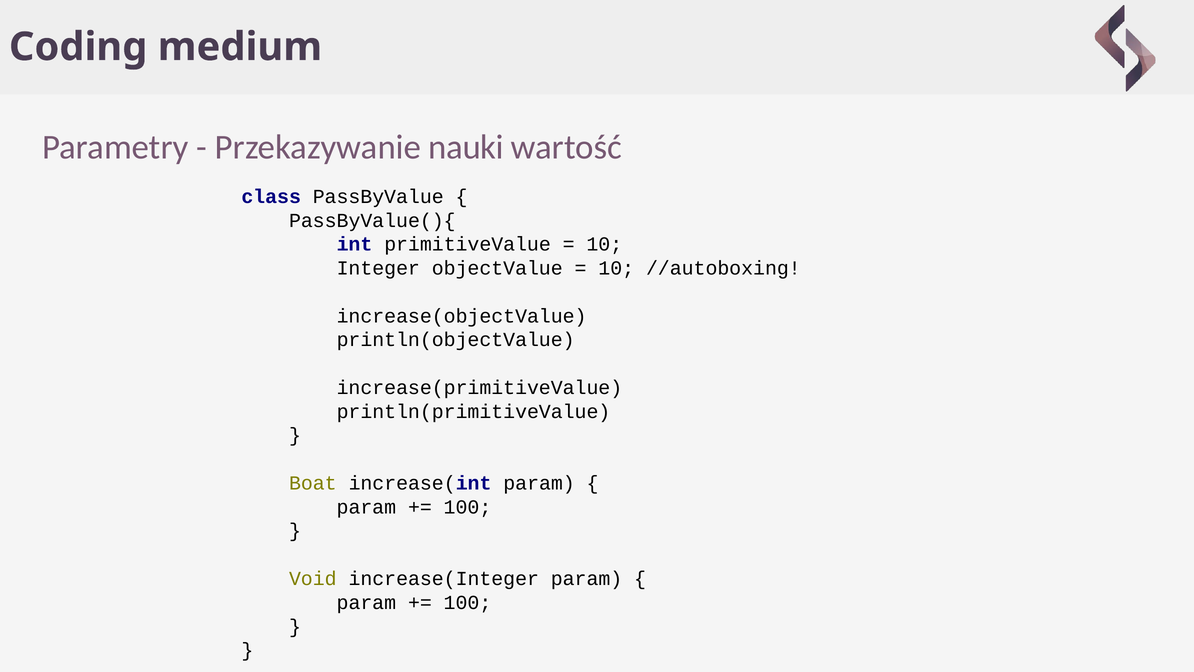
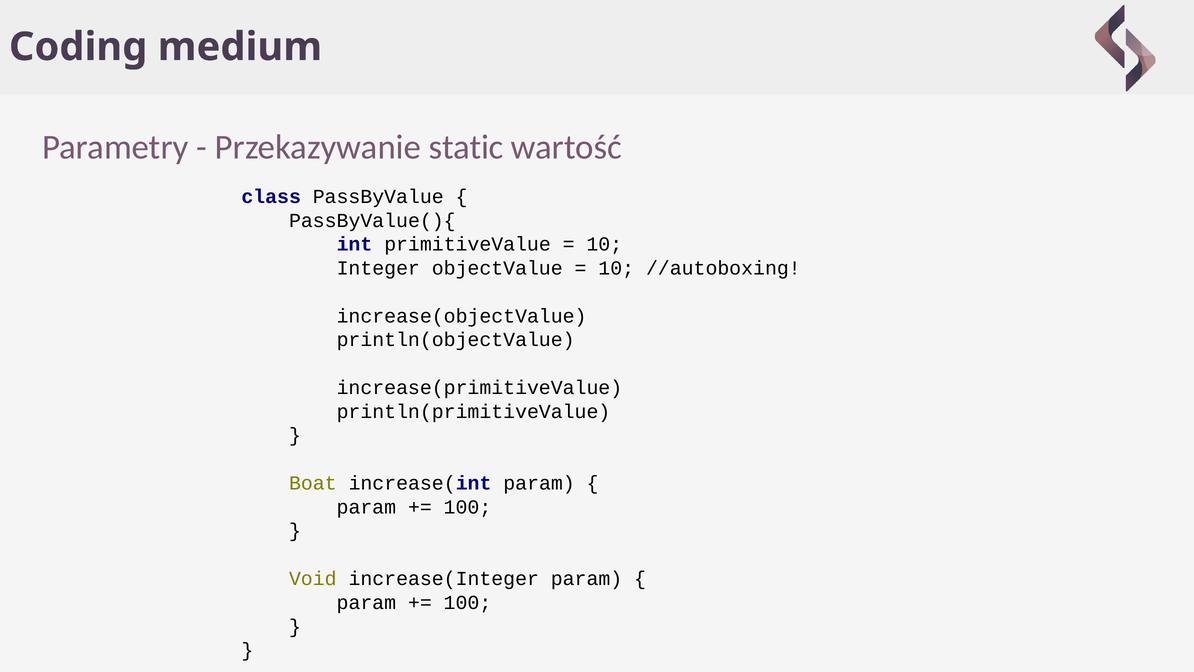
nauki: nauki -> static
